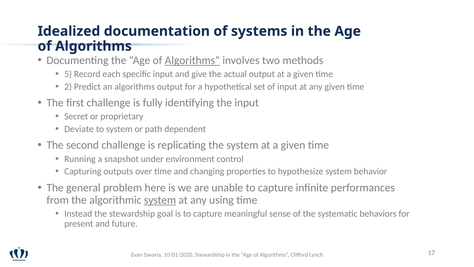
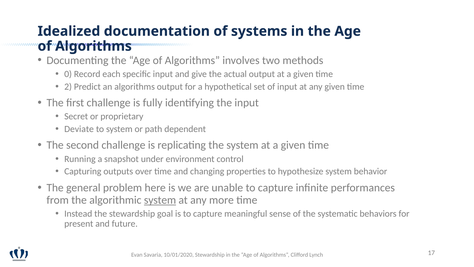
Algorithms at (192, 60) underline: present -> none
5: 5 -> 0
using: using -> more
